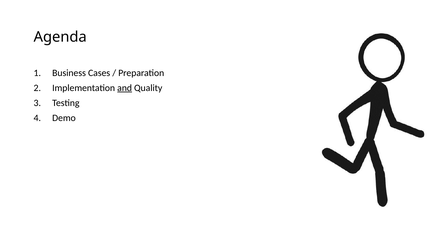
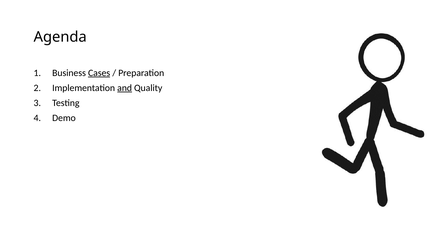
Cases underline: none -> present
